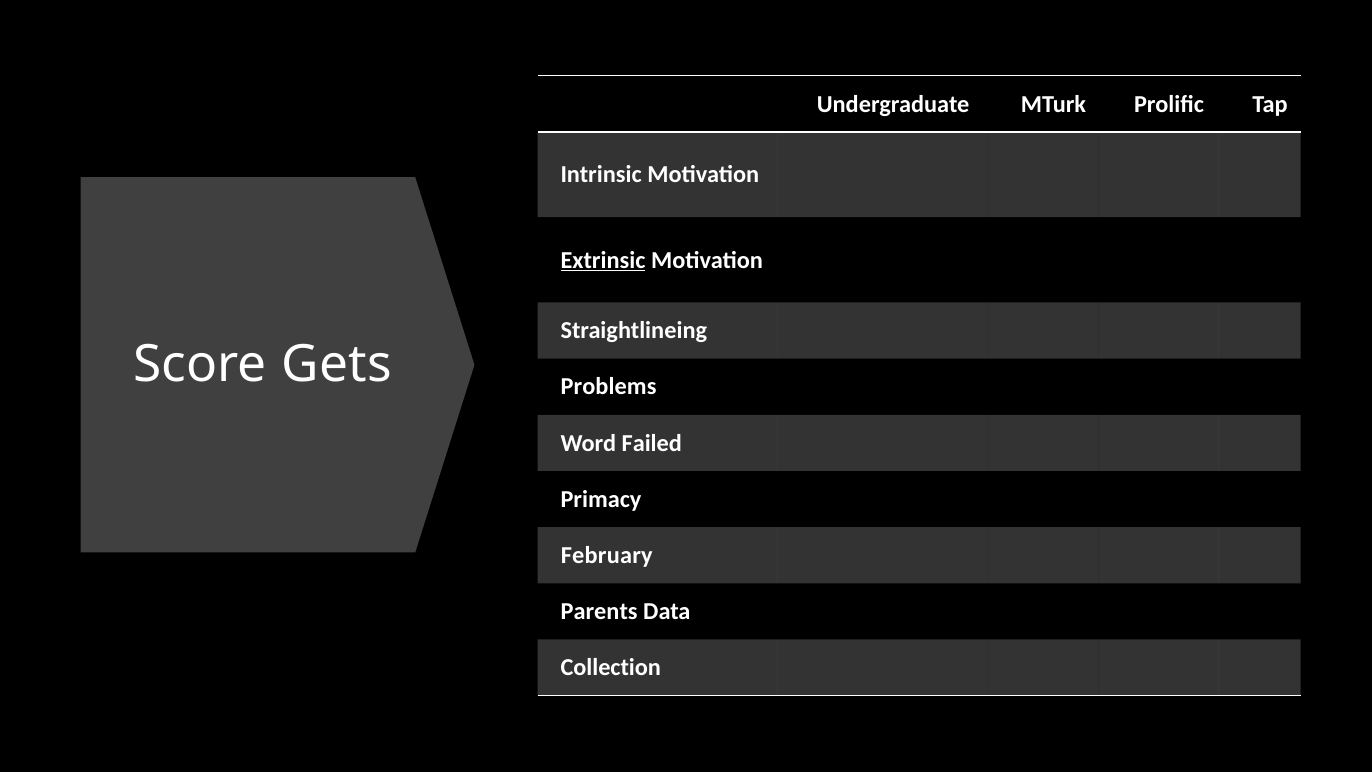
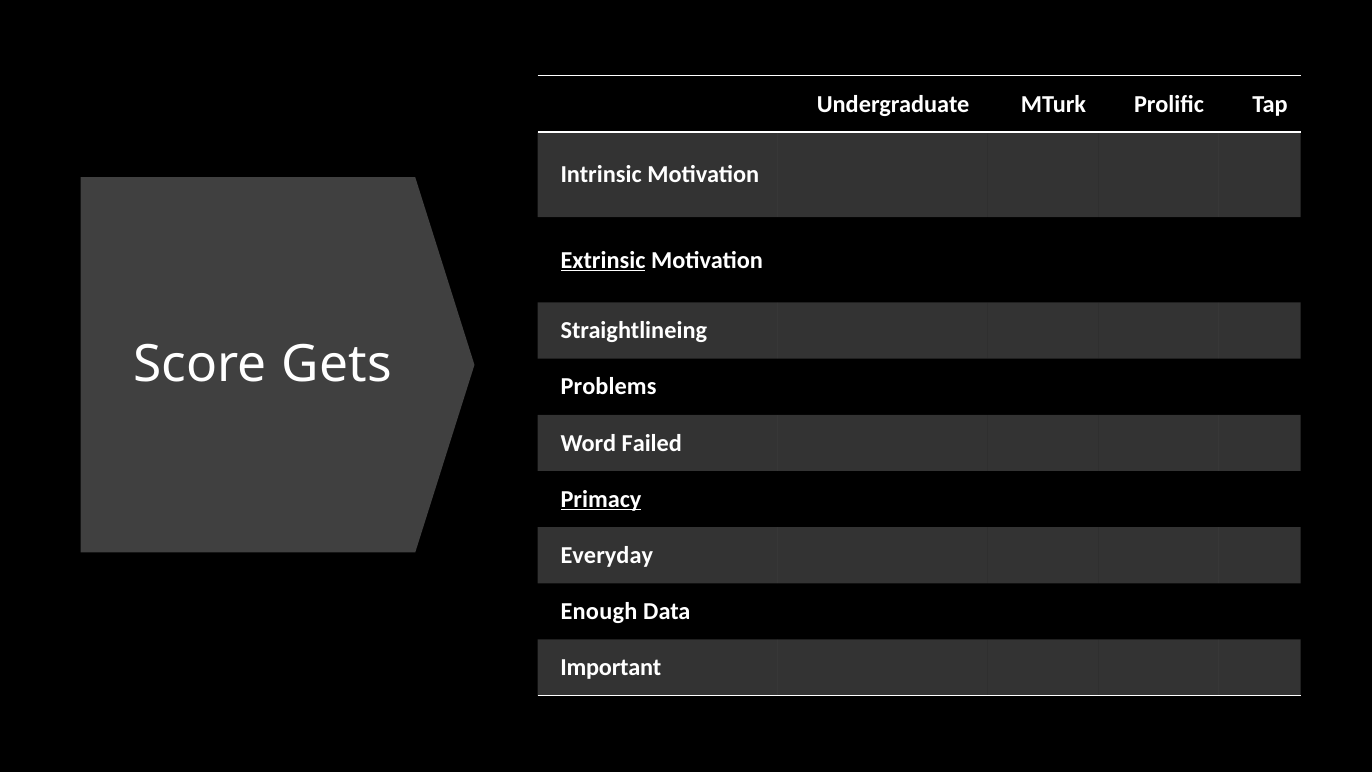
Primacy underline: none -> present
February: February -> Everyday
Parents: Parents -> Enough
Collection: Collection -> Important
